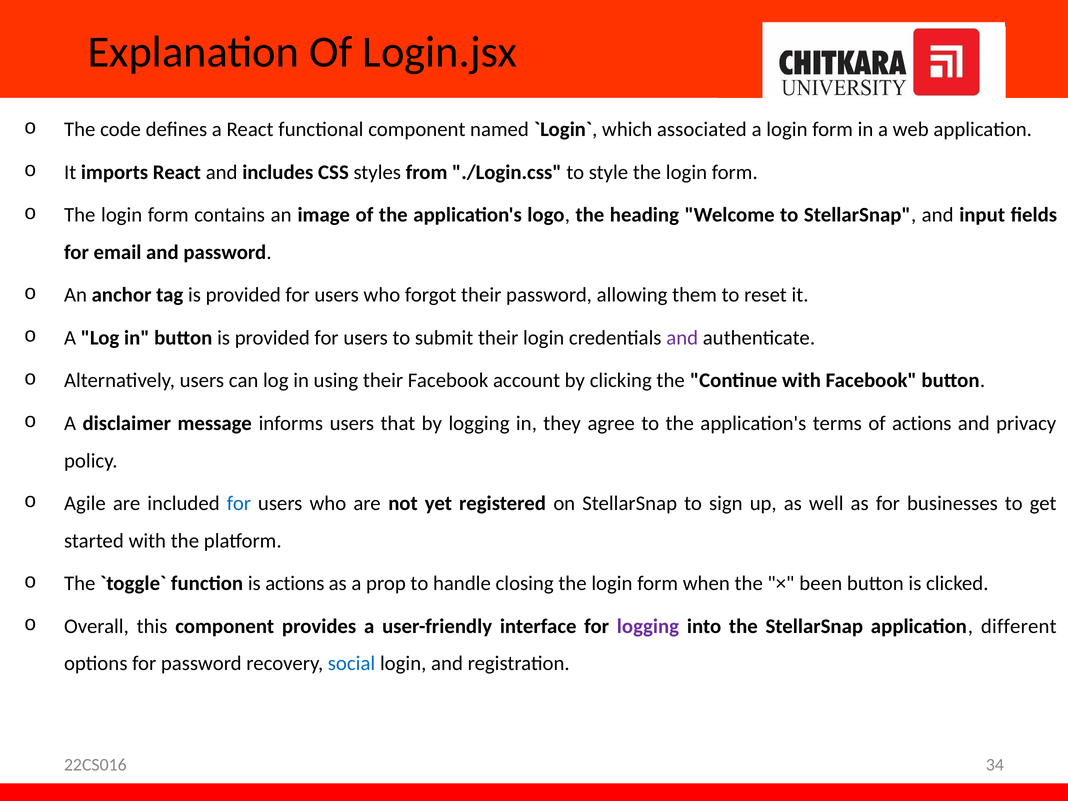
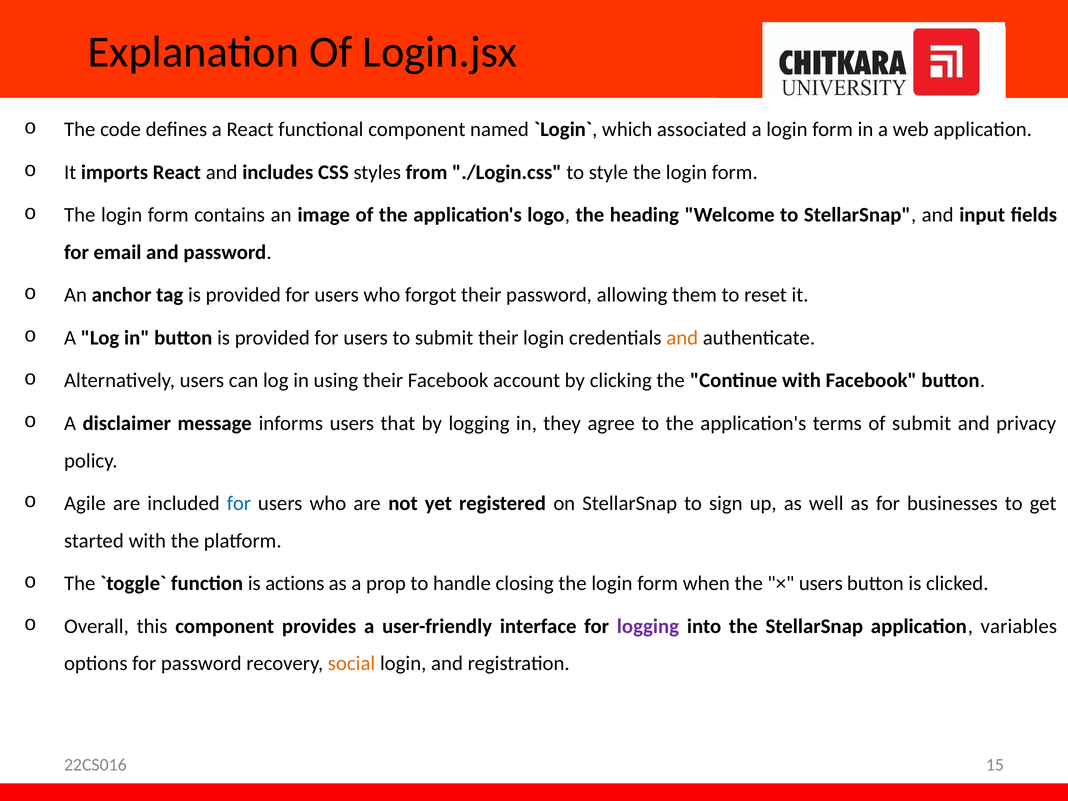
and at (682, 338) colour: purple -> orange
of actions: actions -> submit
been at (821, 583): been -> users
different: different -> variables
social colour: blue -> orange
34: 34 -> 15
